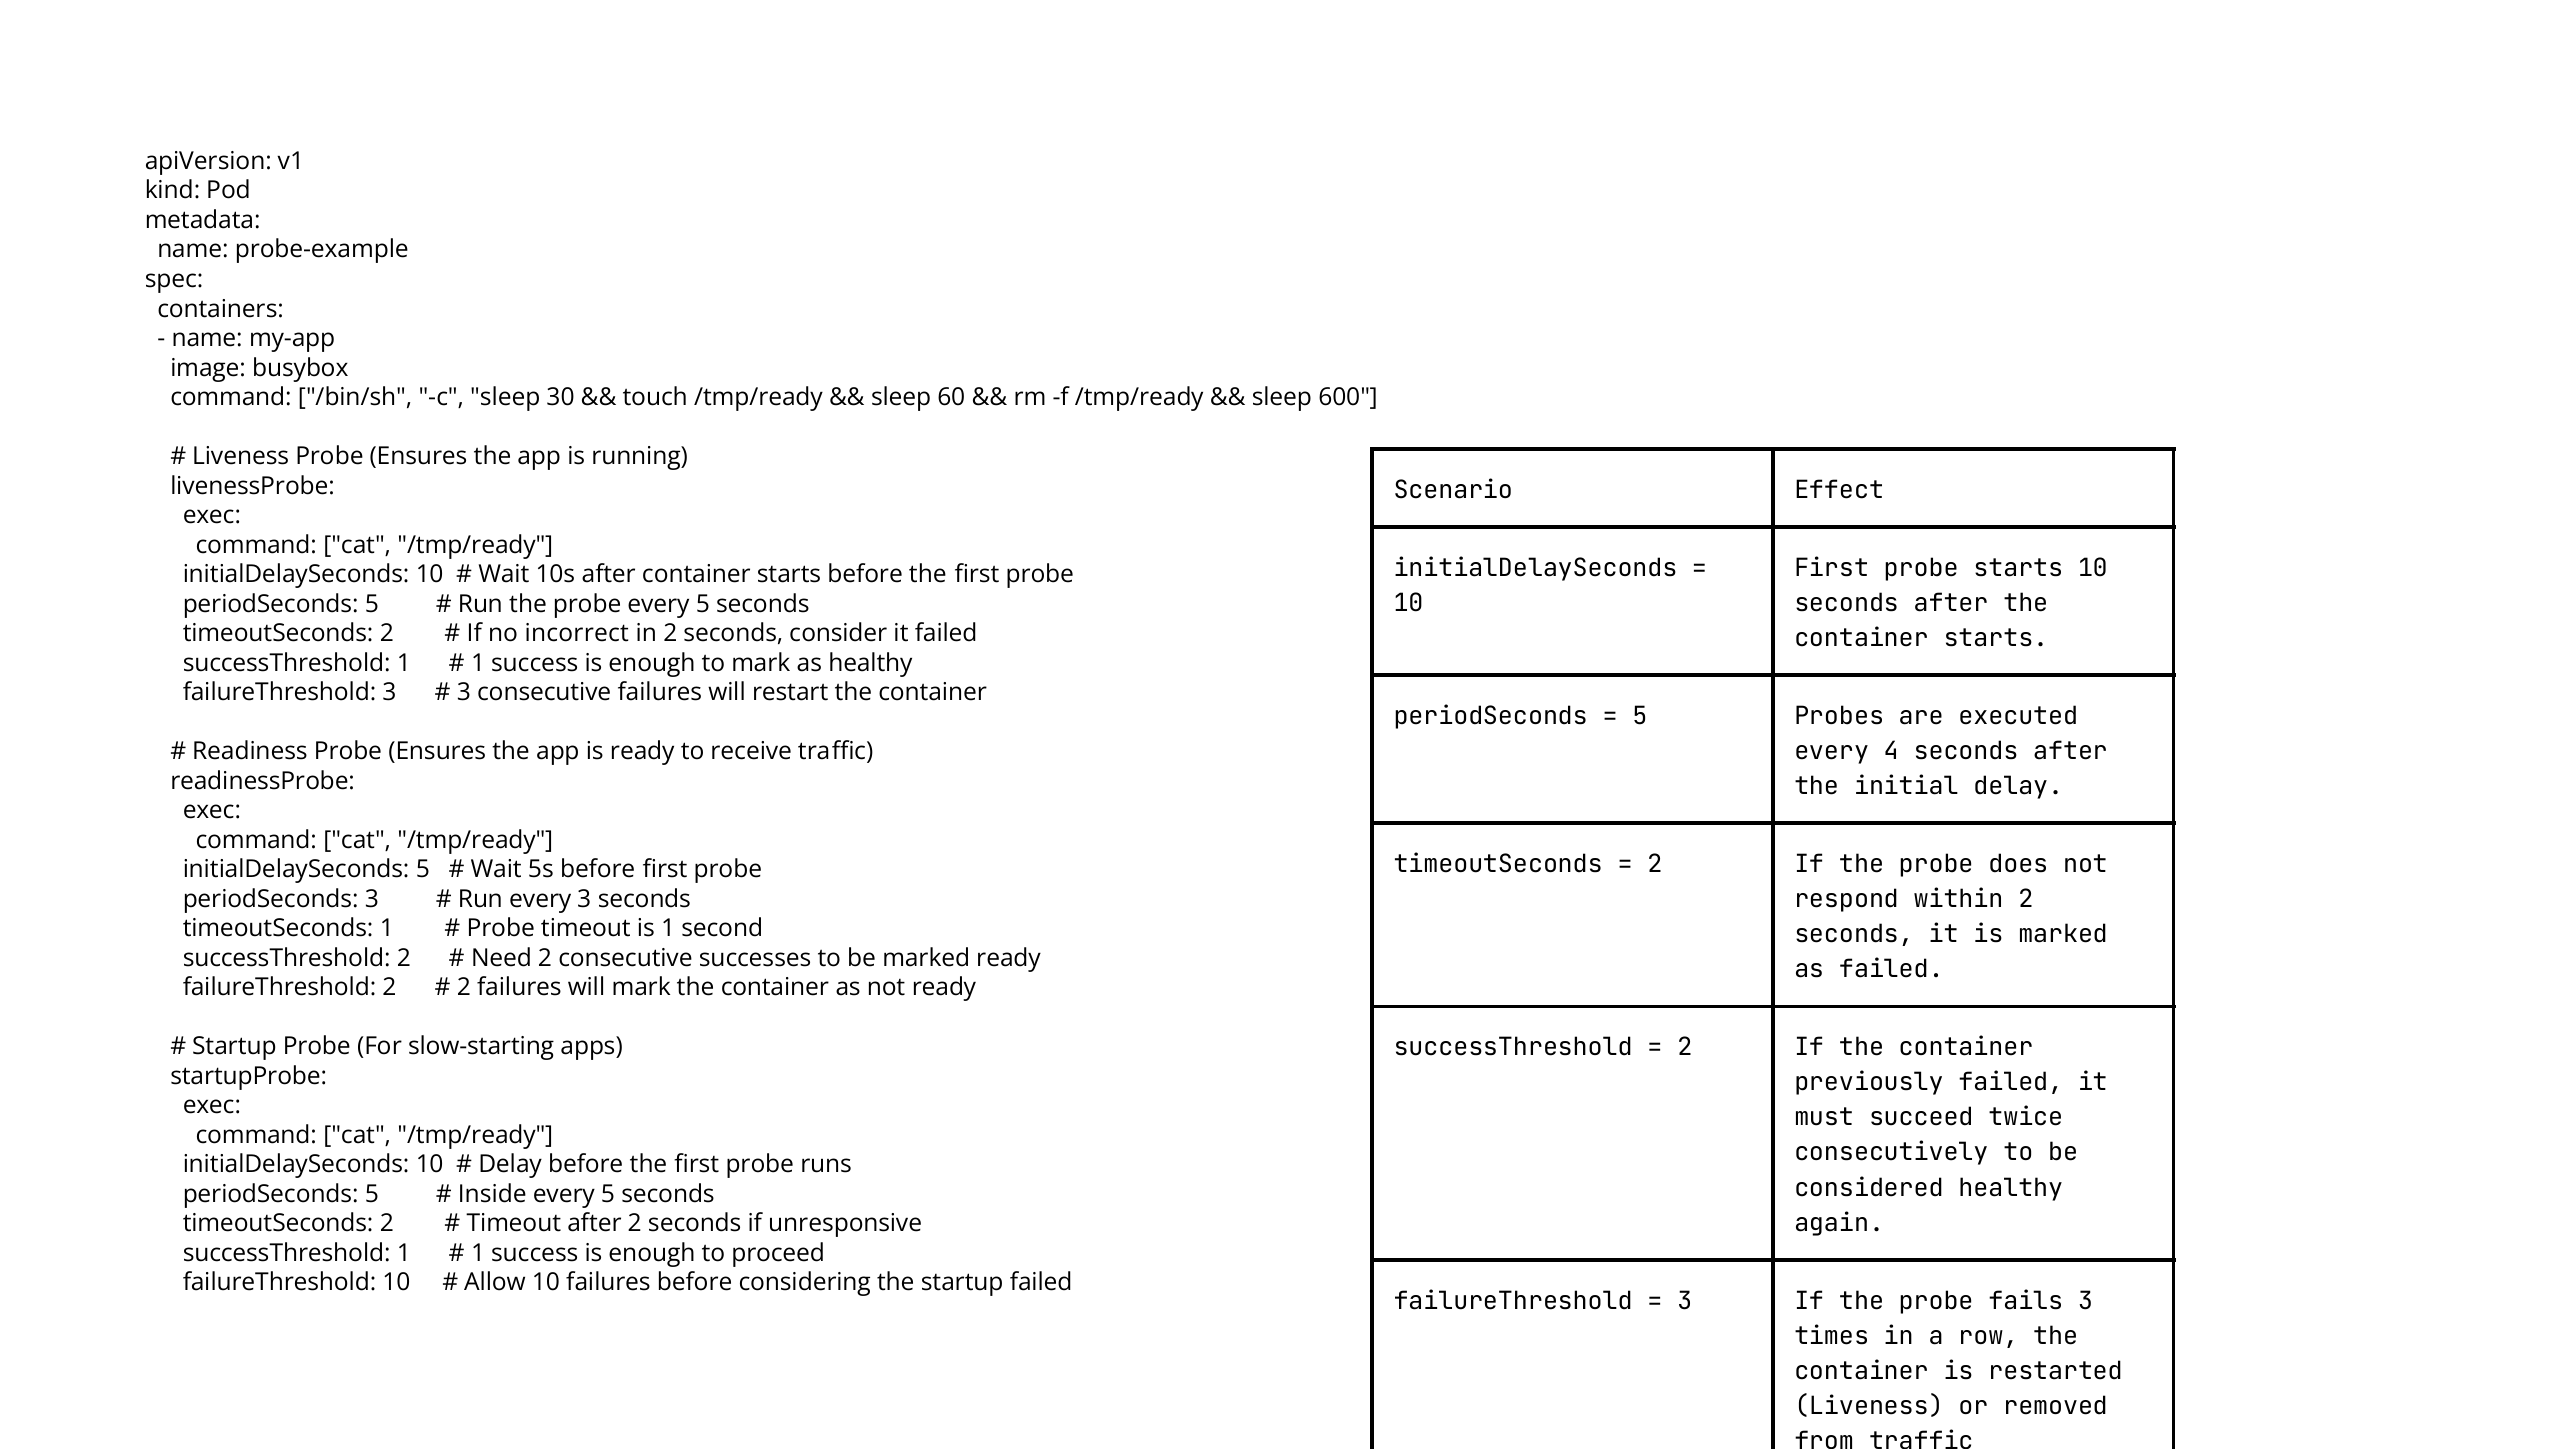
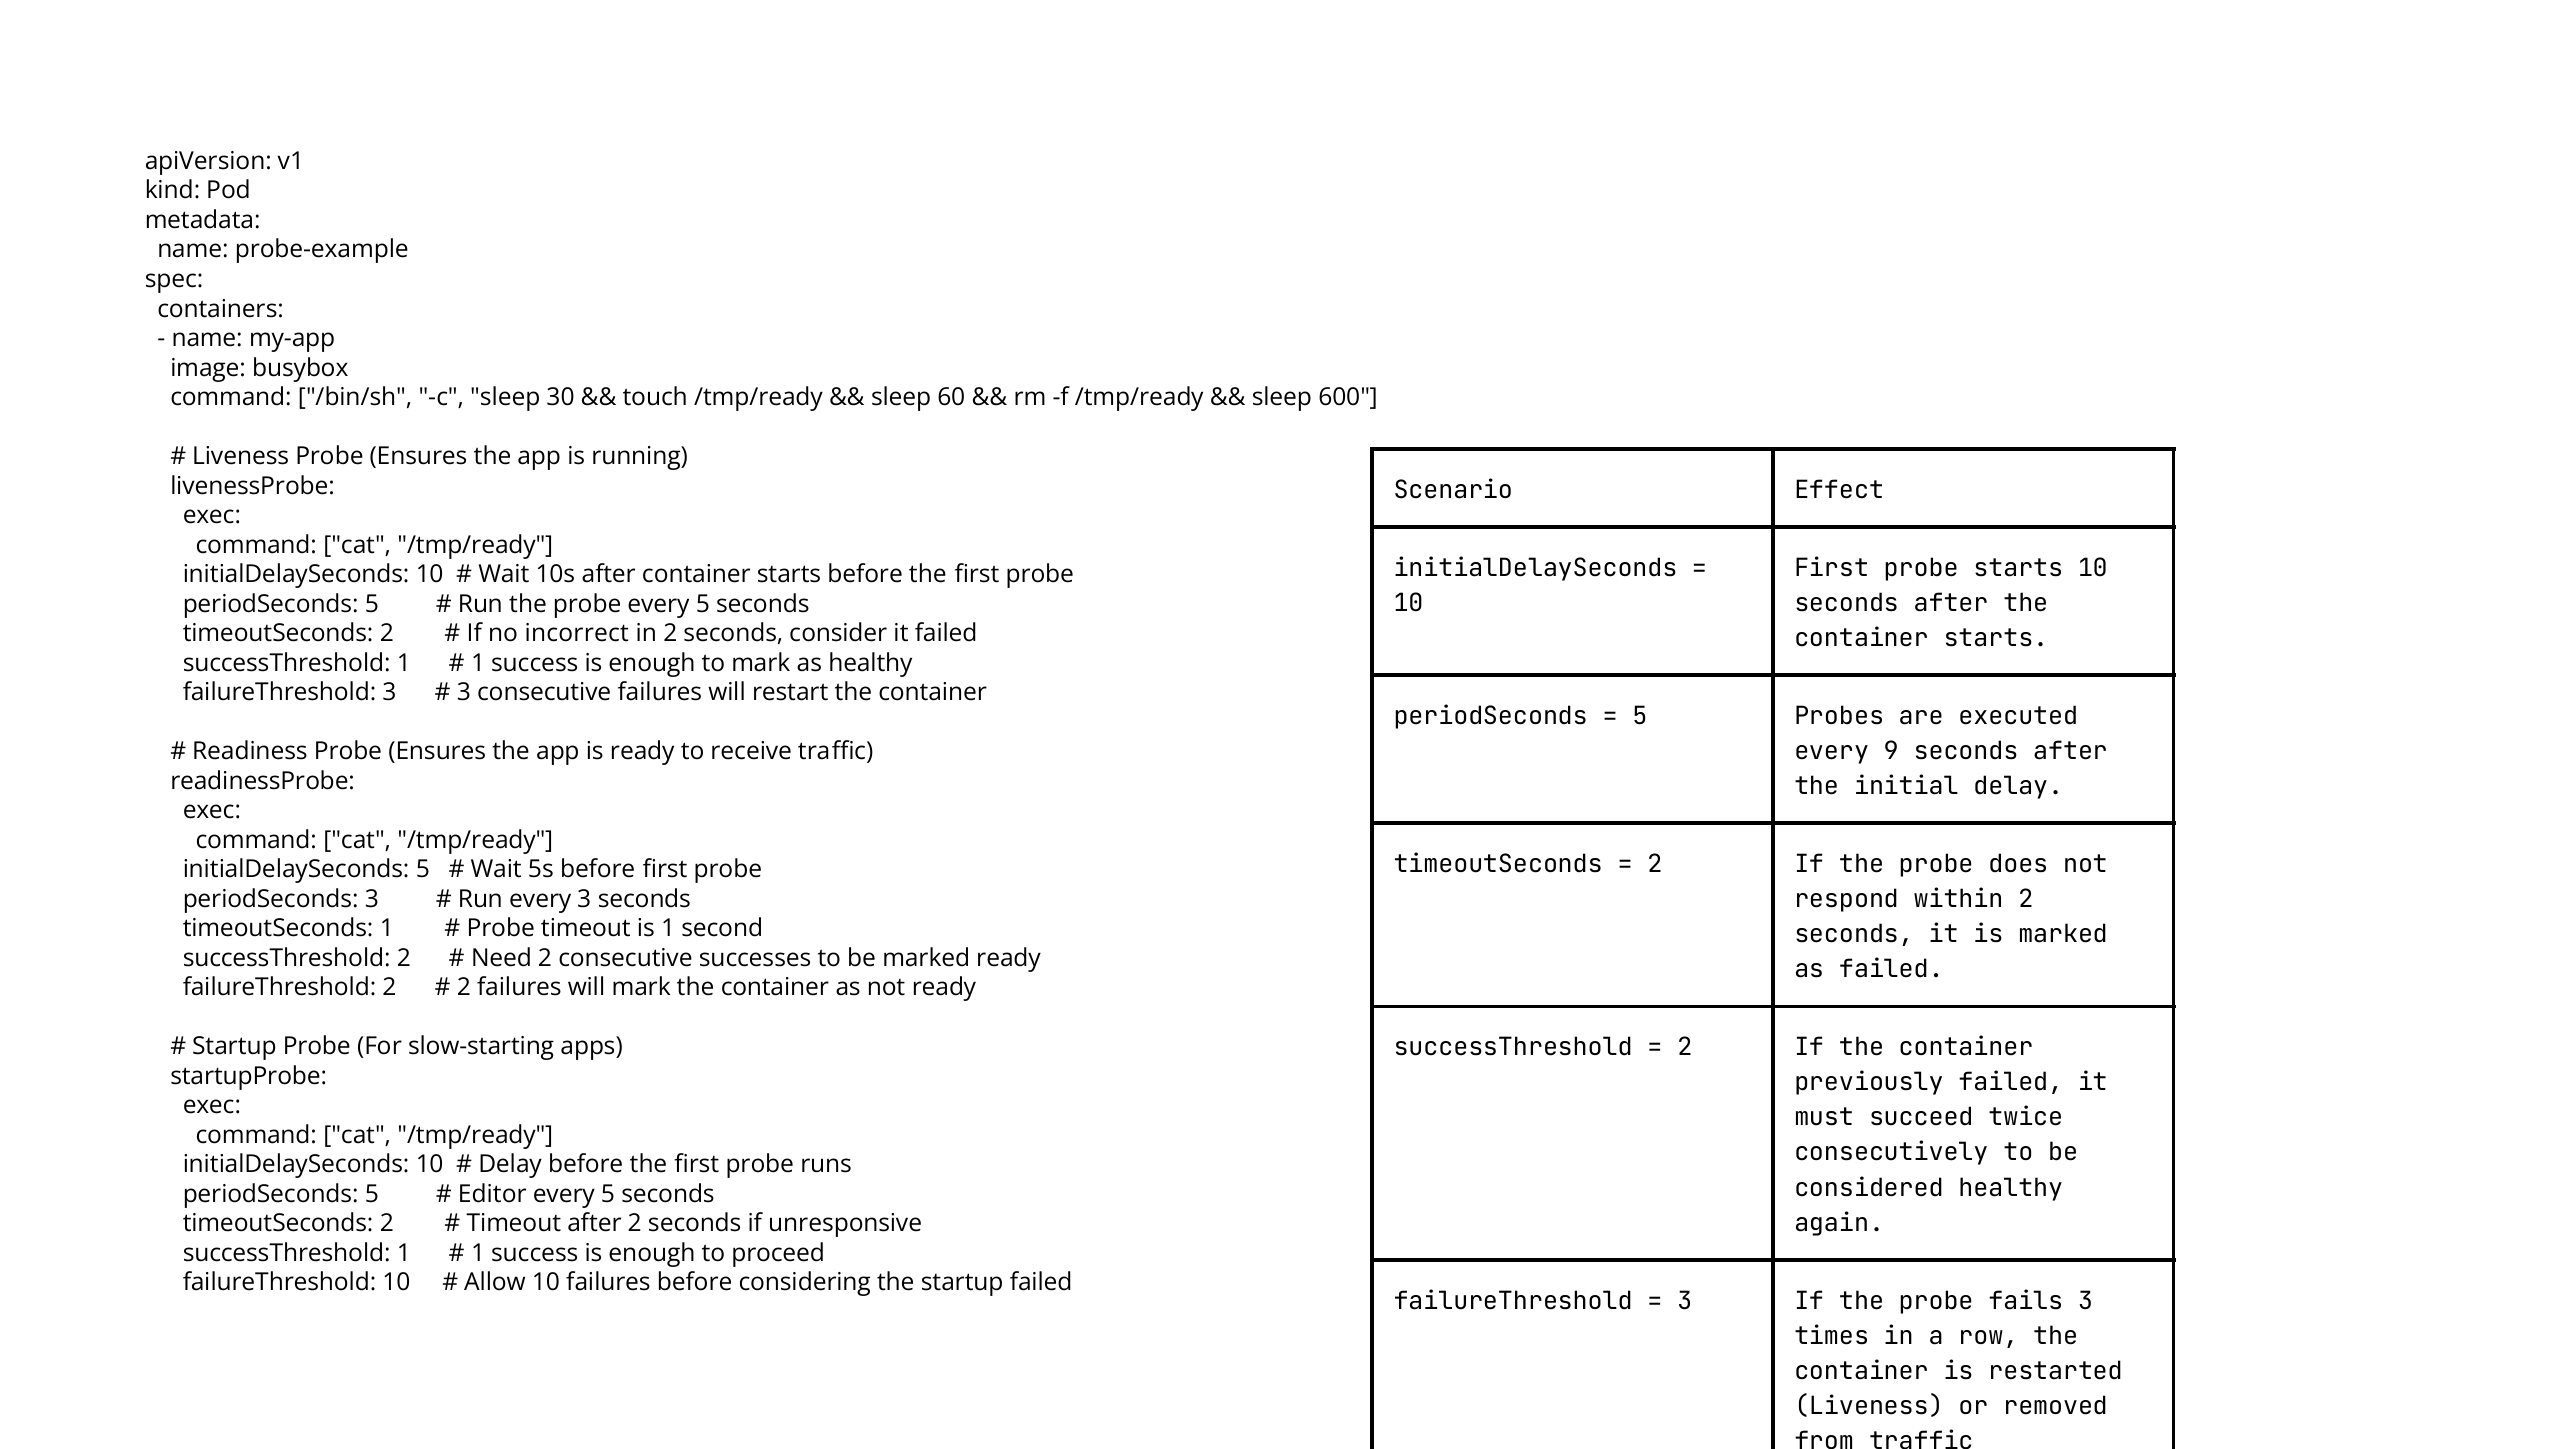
4: 4 -> 9
Inside: Inside -> Editor
